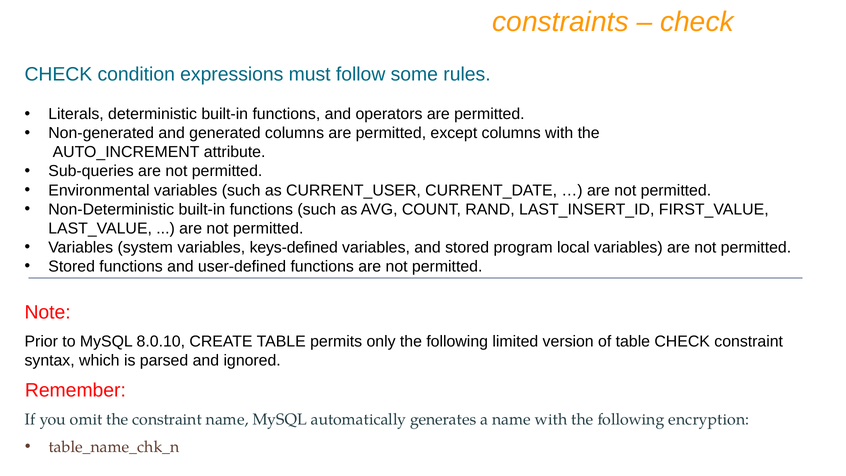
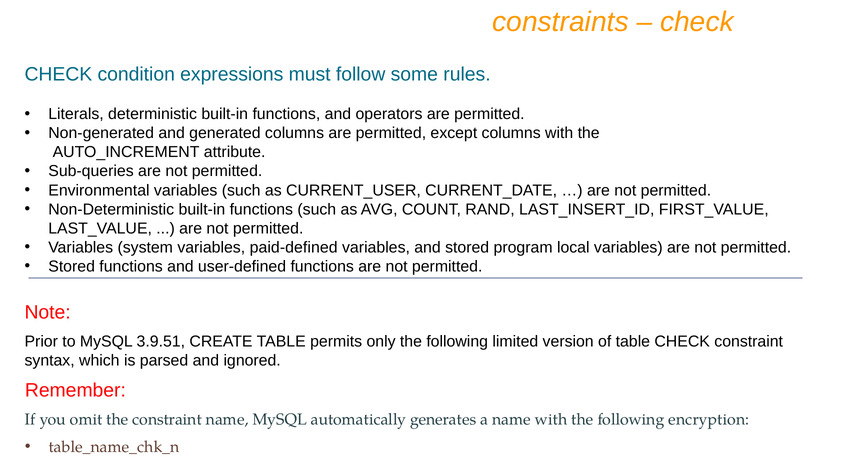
keys-defined: keys-defined -> paid-defined
8.0.10: 8.0.10 -> 3.9.51
